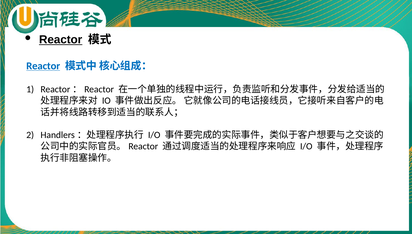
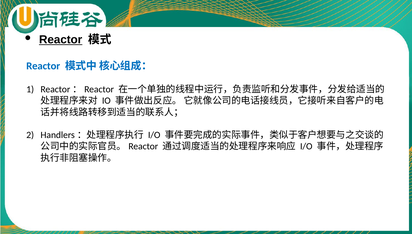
Reactor at (43, 66) underline: present -> none
